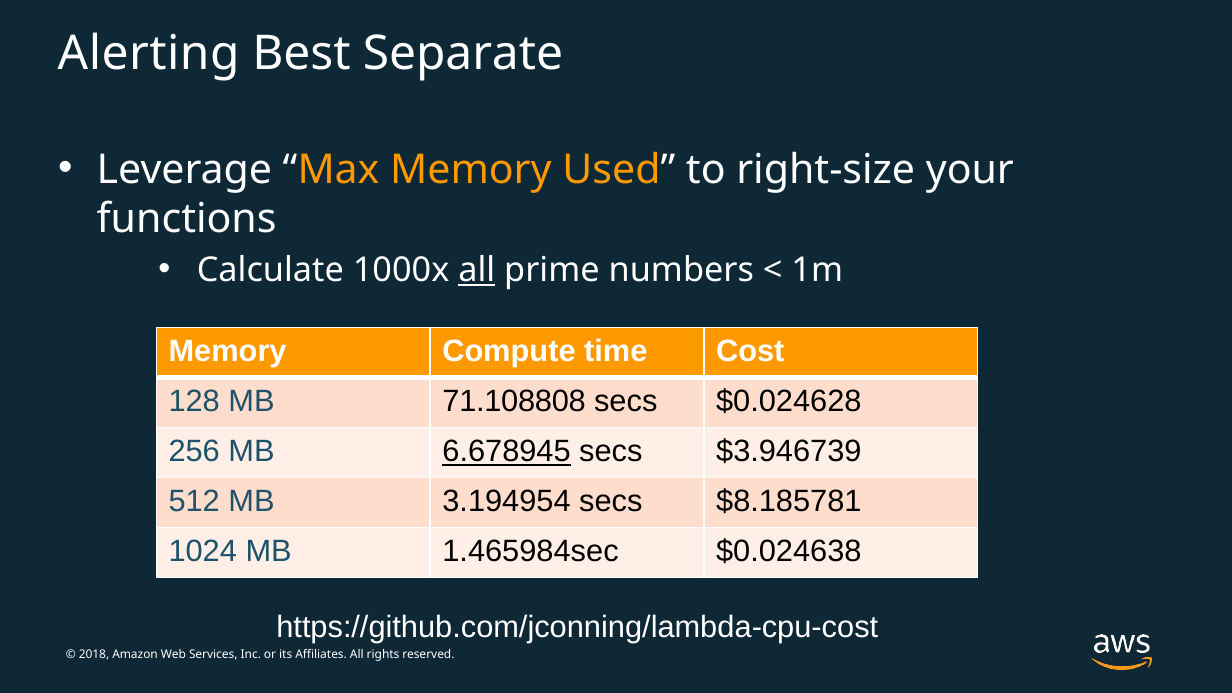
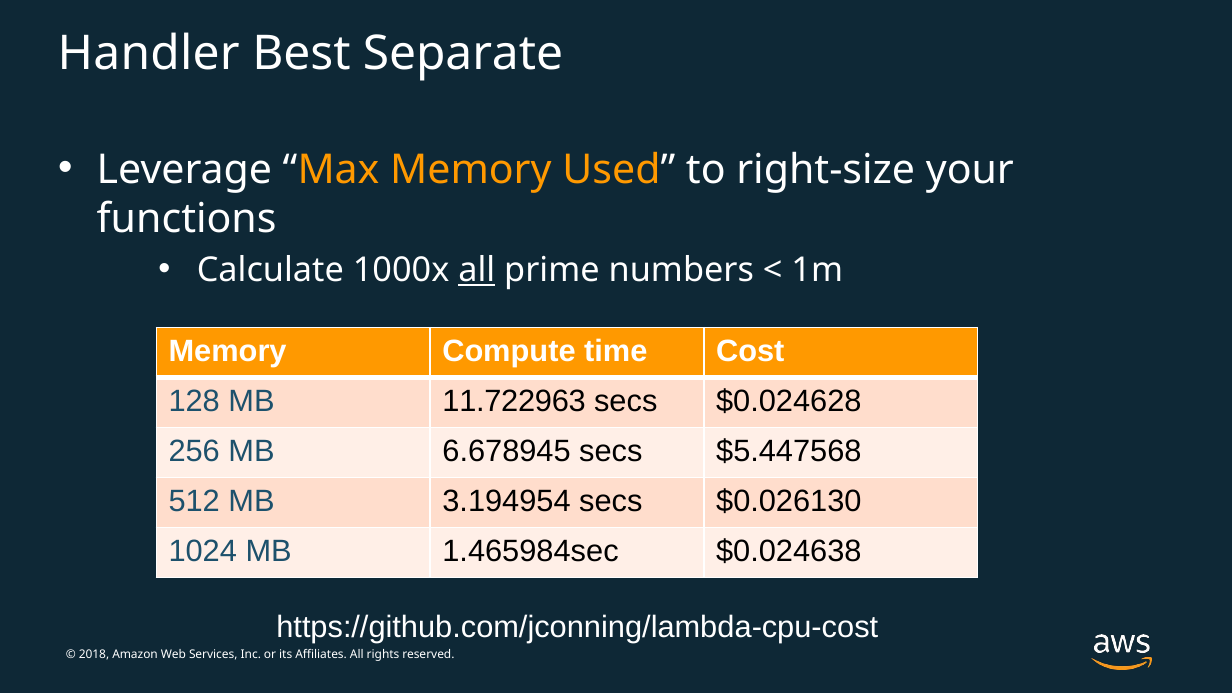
Alerting: Alerting -> Handler
71.108808: 71.108808 -> 11.722963
6.678945 underline: present -> none
$3.946739: $3.946739 -> $5.447568
$8.185781: $8.185781 -> $0.026130
